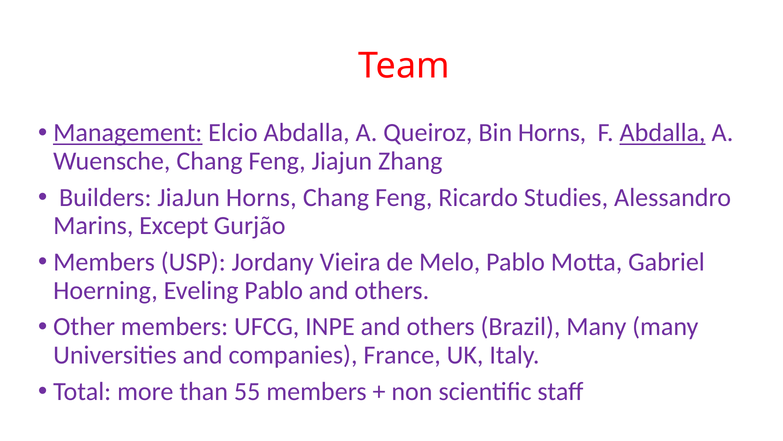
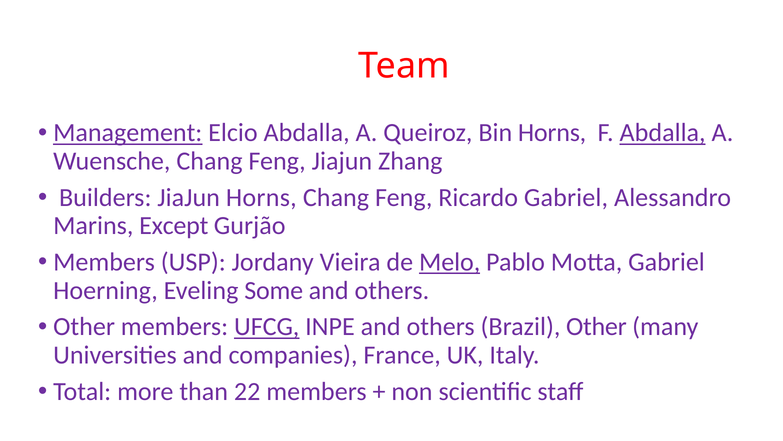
Ricardo Studies: Studies -> Gabriel
Melo underline: none -> present
Eveling Pablo: Pablo -> Some
UFCG underline: none -> present
Brazil Many: Many -> Other
55: 55 -> 22
